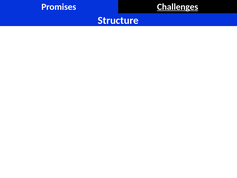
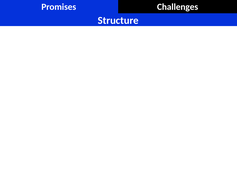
Challenges underline: present -> none
